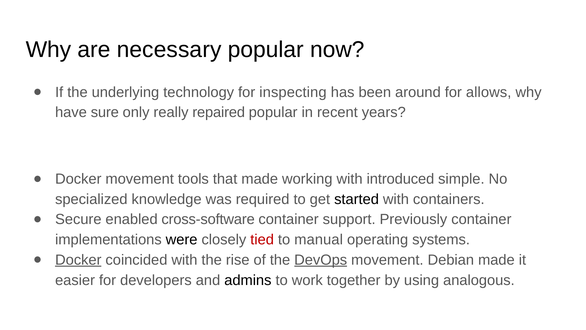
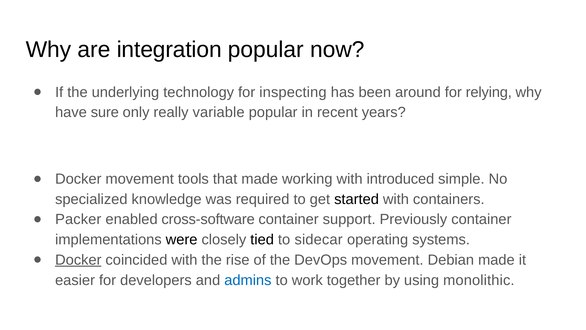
necessary: necessary -> integration
allows: allows -> relying
repaired: repaired -> variable
Secure: Secure -> Packer
tied colour: red -> black
manual: manual -> sidecar
DevOps underline: present -> none
admins colour: black -> blue
analogous: analogous -> monolithic
